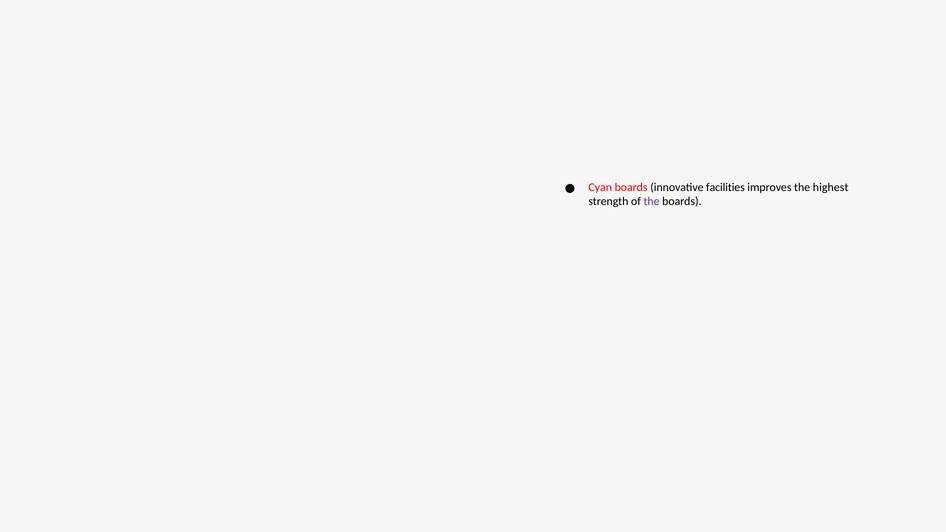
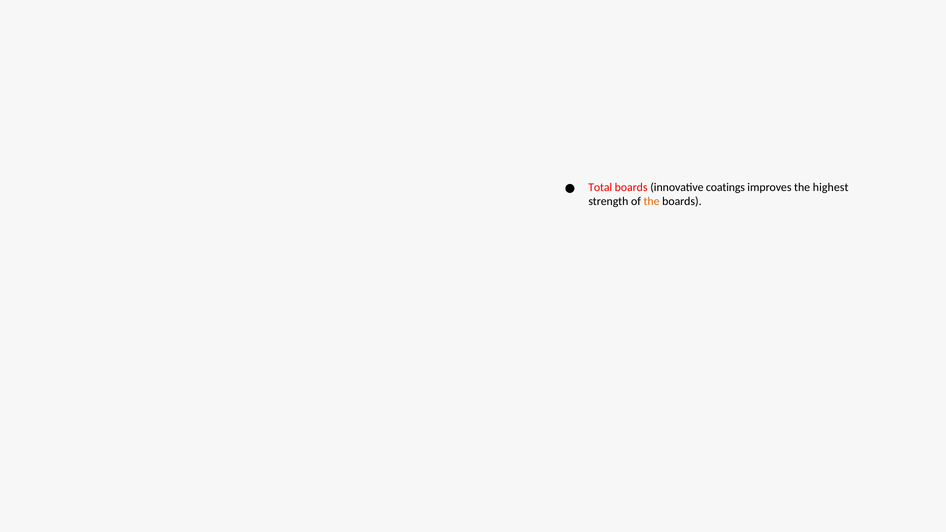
Cyan: Cyan -> Total
facilities: facilities -> coatings
the at (652, 201) colour: purple -> orange
